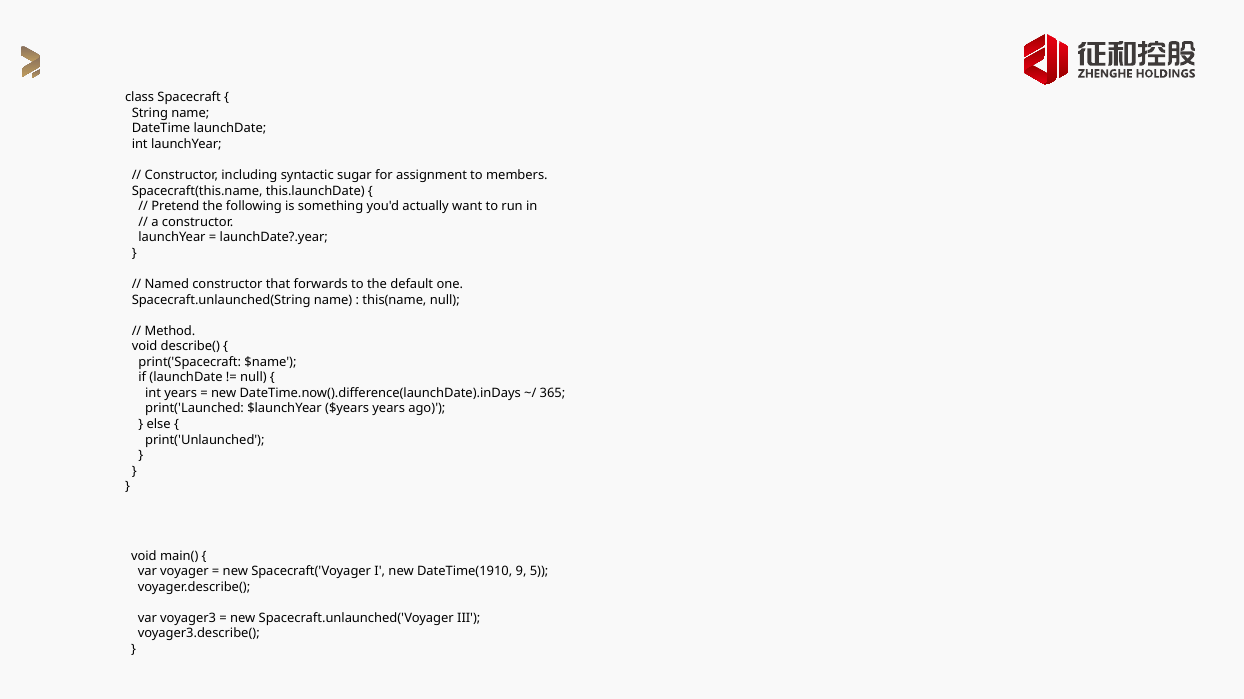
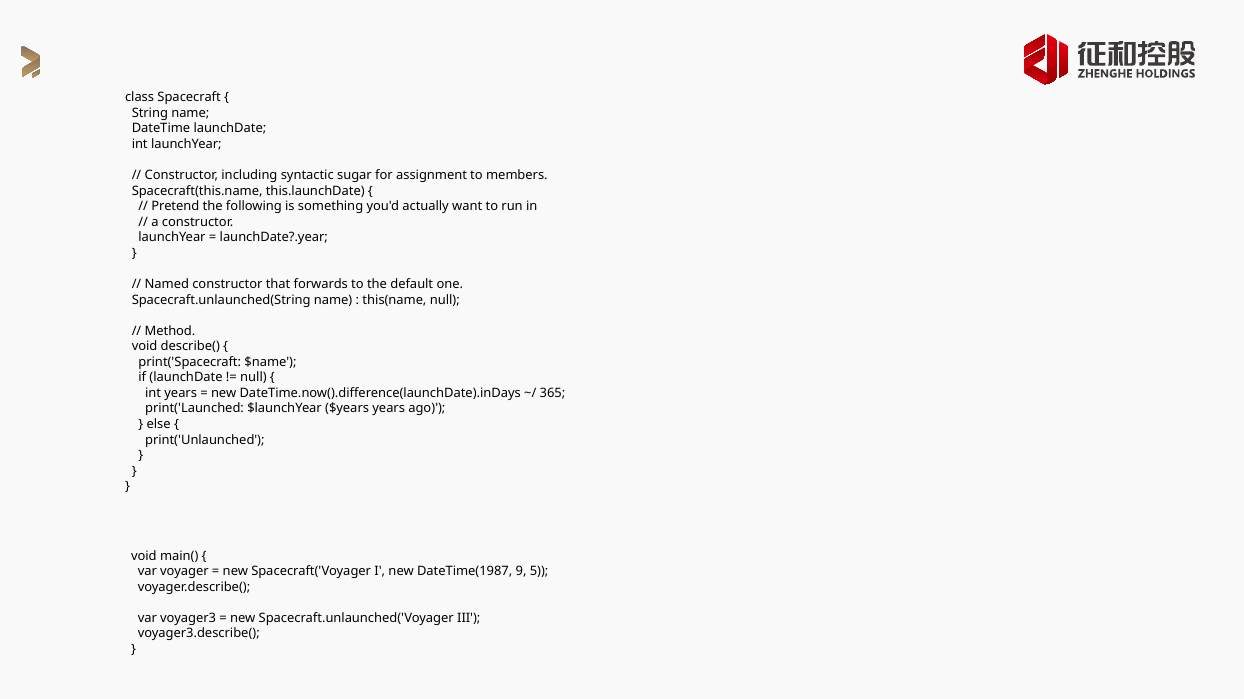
DateTime(1910: DateTime(1910 -> DateTime(1987
